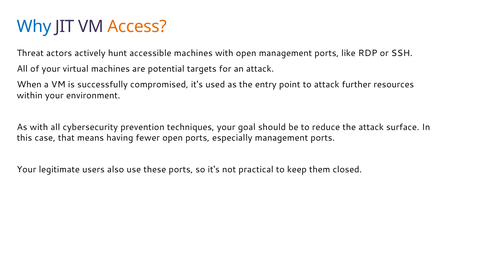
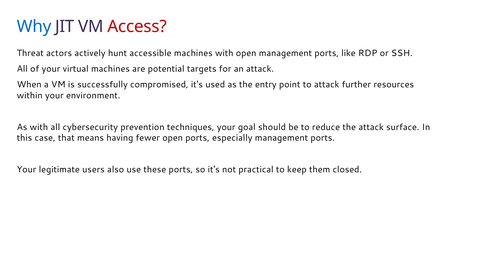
Access colour: orange -> red
